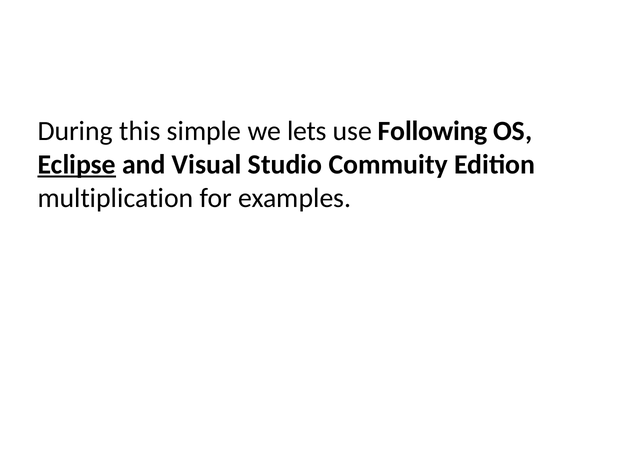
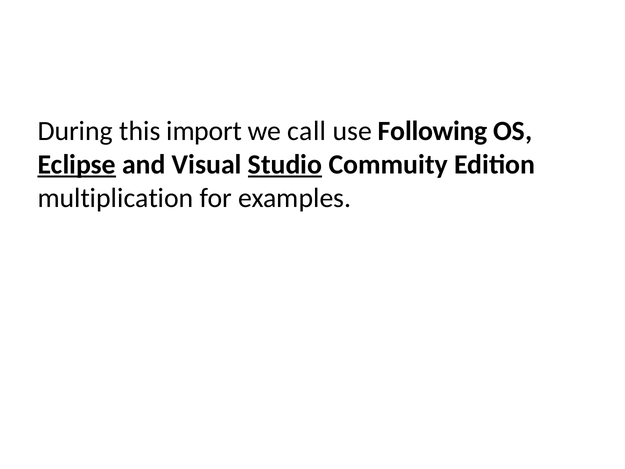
simple: simple -> import
lets: lets -> call
Studio underline: none -> present
